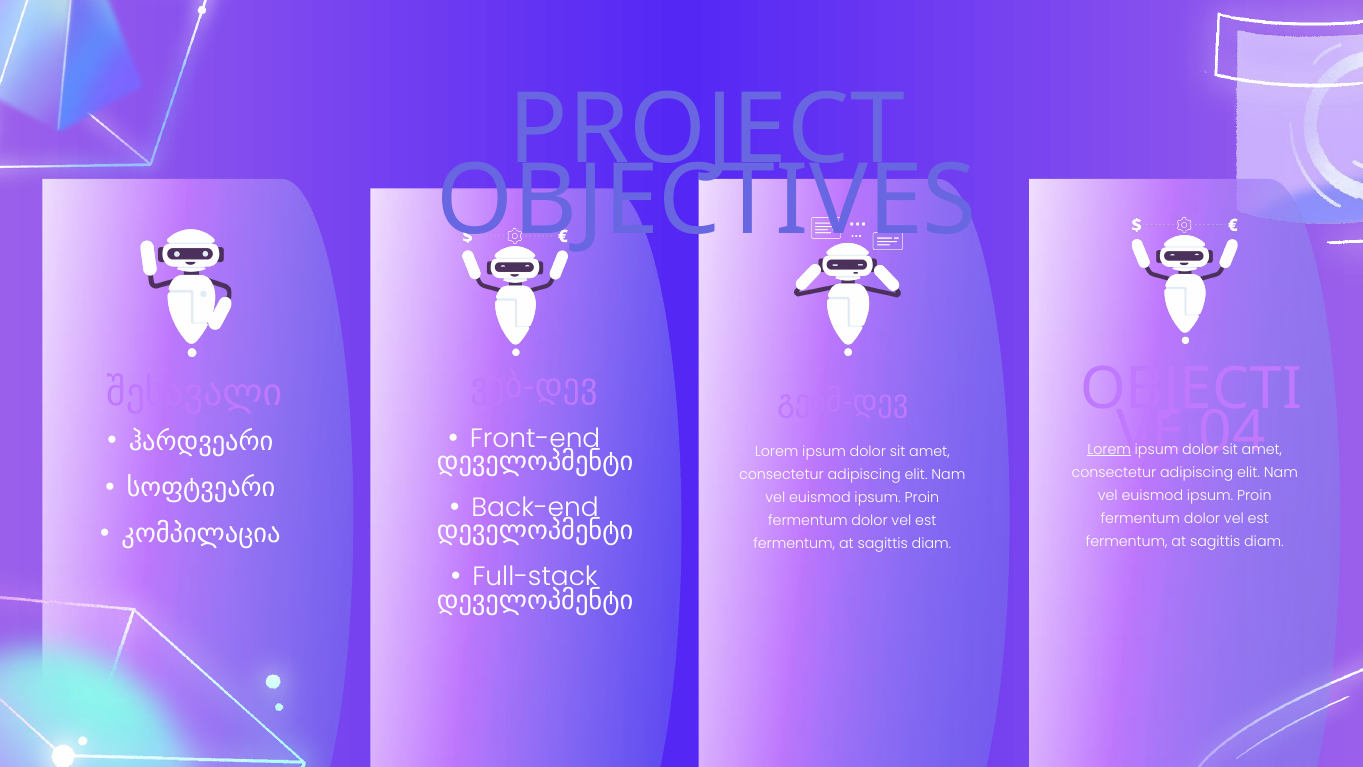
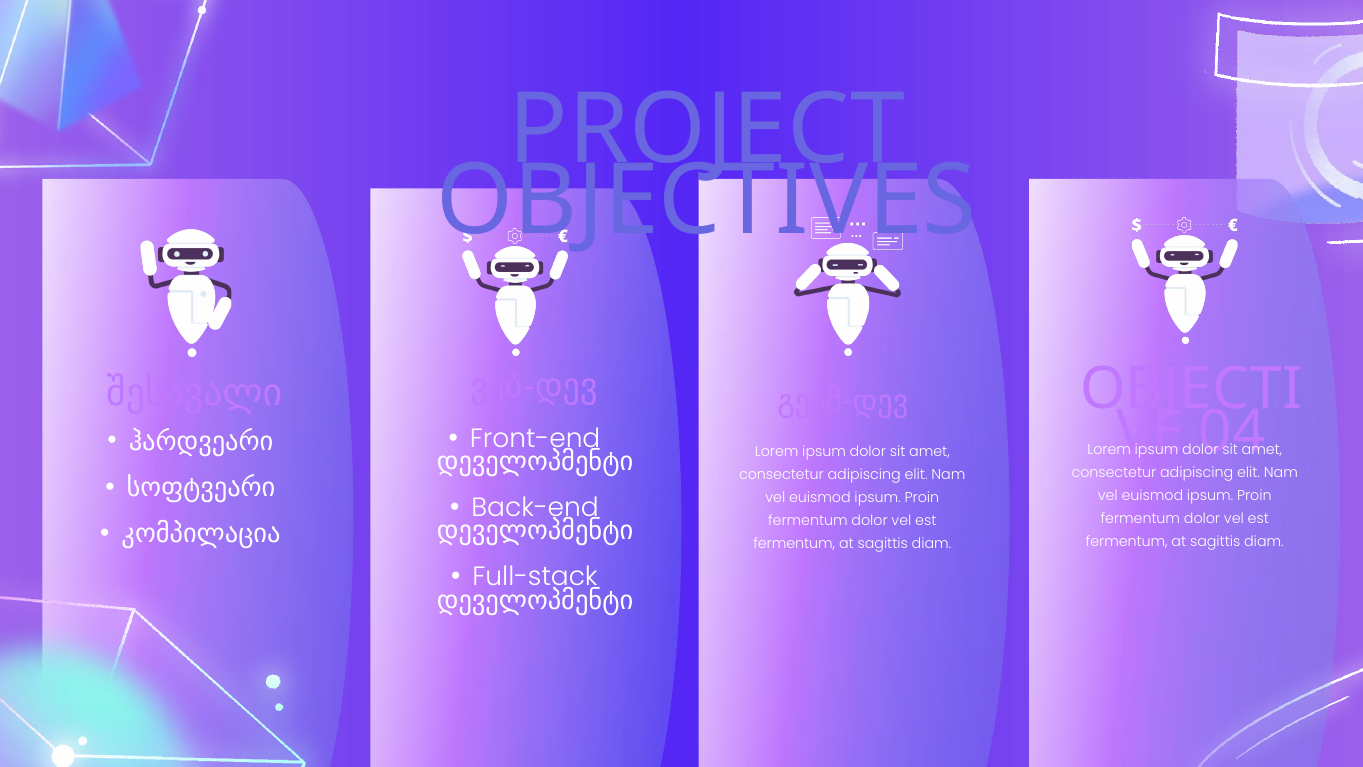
Lorem at (1109, 450) underline: present -> none
